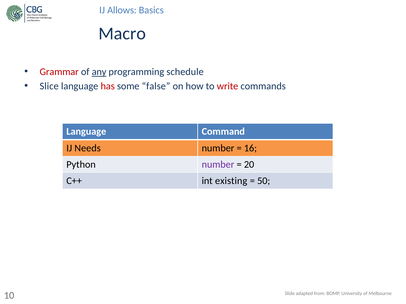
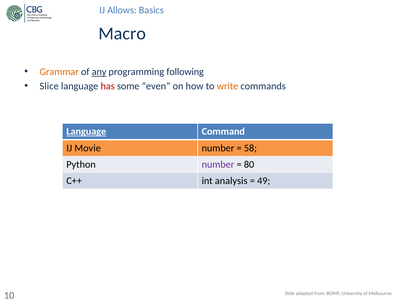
Grammar colour: red -> orange
schedule: schedule -> following
false: false -> even
write colour: red -> orange
Language at (86, 132) underline: none -> present
Needs: Needs -> Movie
16: 16 -> 58
20: 20 -> 80
existing: existing -> analysis
50: 50 -> 49
